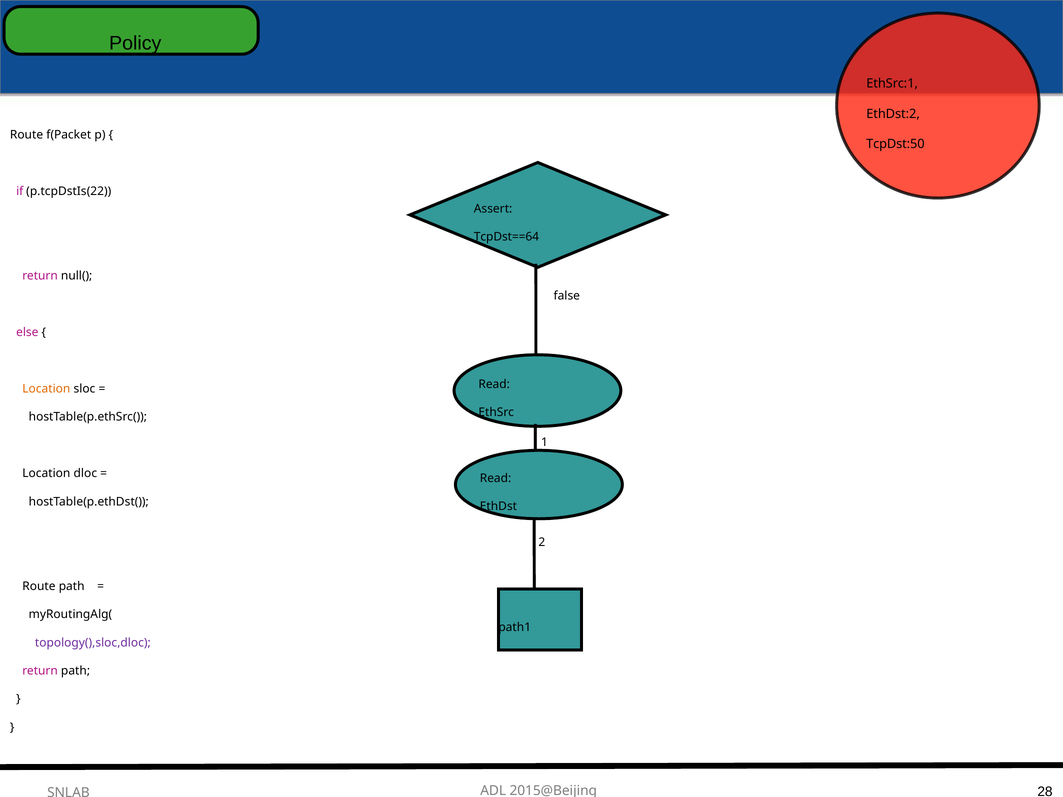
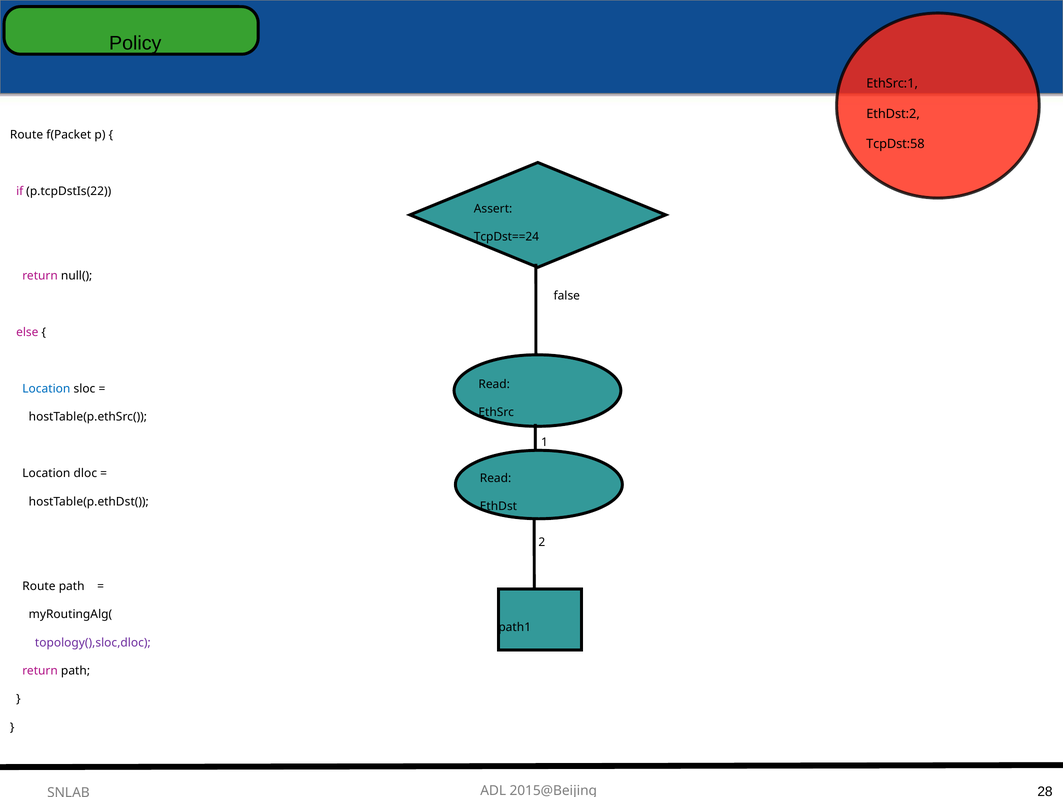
TcpDst:50: TcpDst:50 -> TcpDst:58
TcpDst==64: TcpDst==64 -> TcpDst==24
Location at (46, 389) colour: orange -> blue
